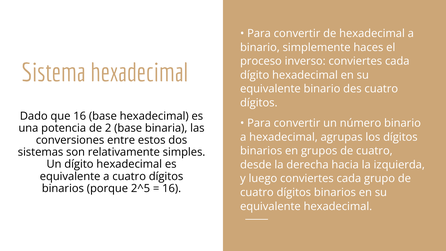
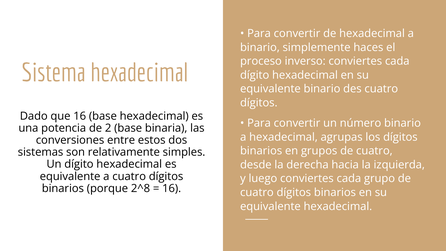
2^5: 2^5 -> 2^8
